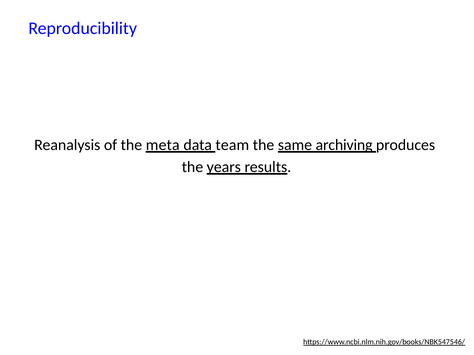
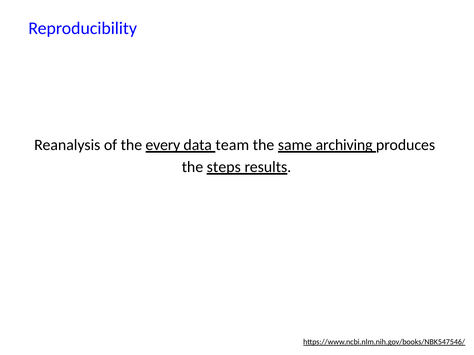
meta: meta -> every
years: years -> steps
